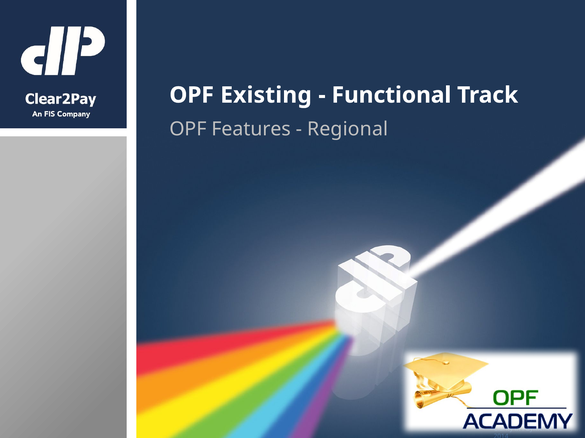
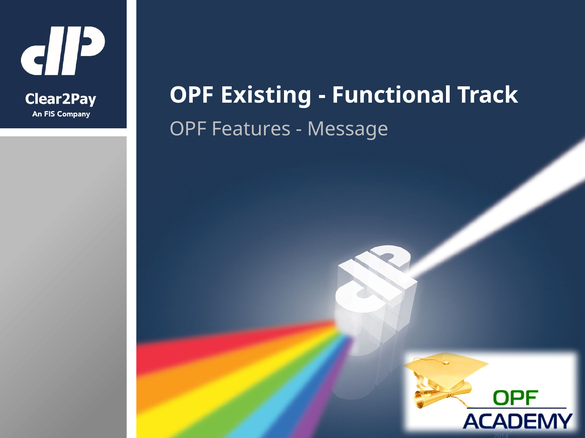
Regional: Regional -> Message
